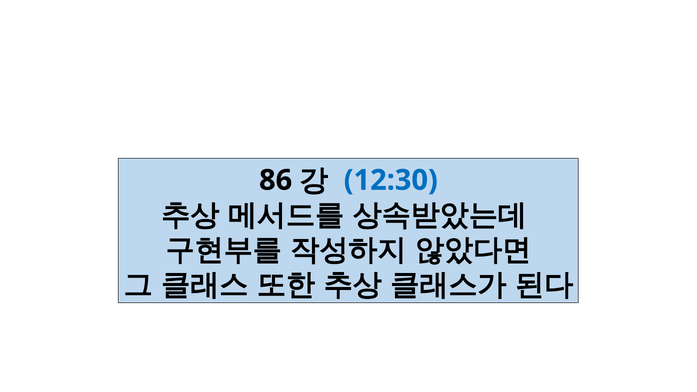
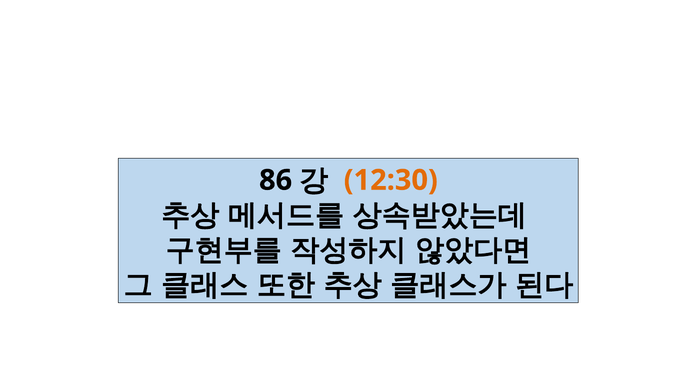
12:30 colour: blue -> orange
